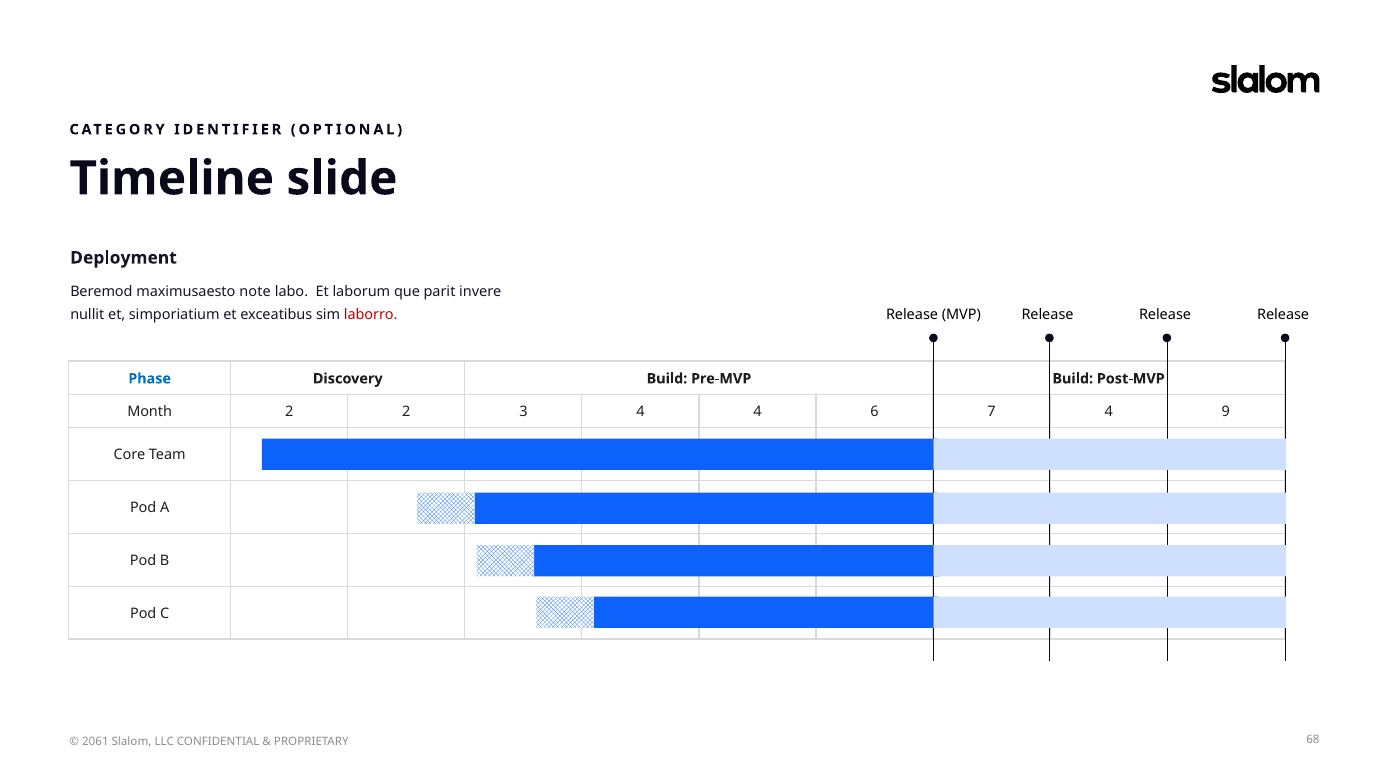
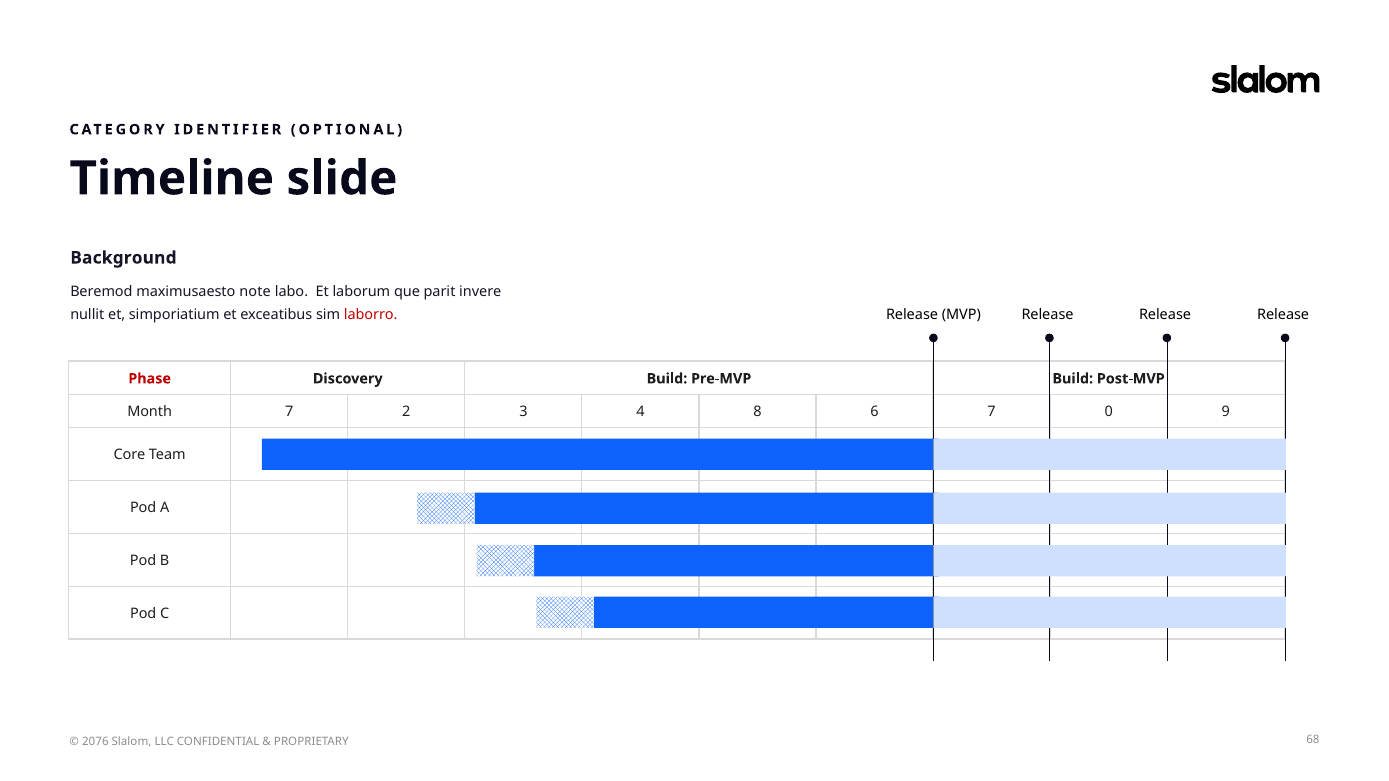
Deployment: Deployment -> Background
Phase colour: blue -> red
Month 2: 2 -> 7
4 4: 4 -> 8
7 4: 4 -> 0
2061: 2061 -> 2076
